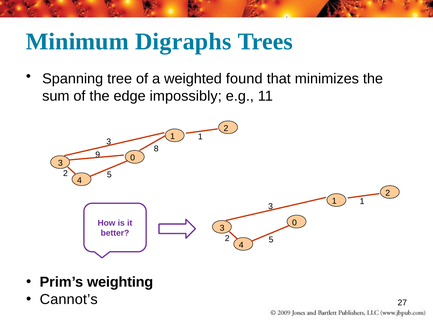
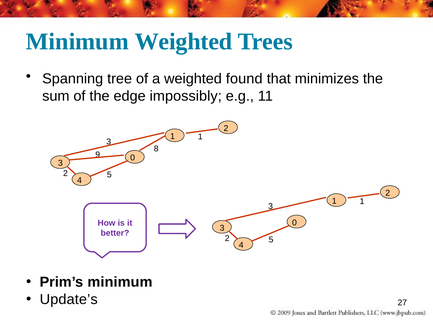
Minimum Digraphs: Digraphs -> Weighted
Prim’s weighting: weighting -> minimum
Cannot’s: Cannot’s -> Update’s
